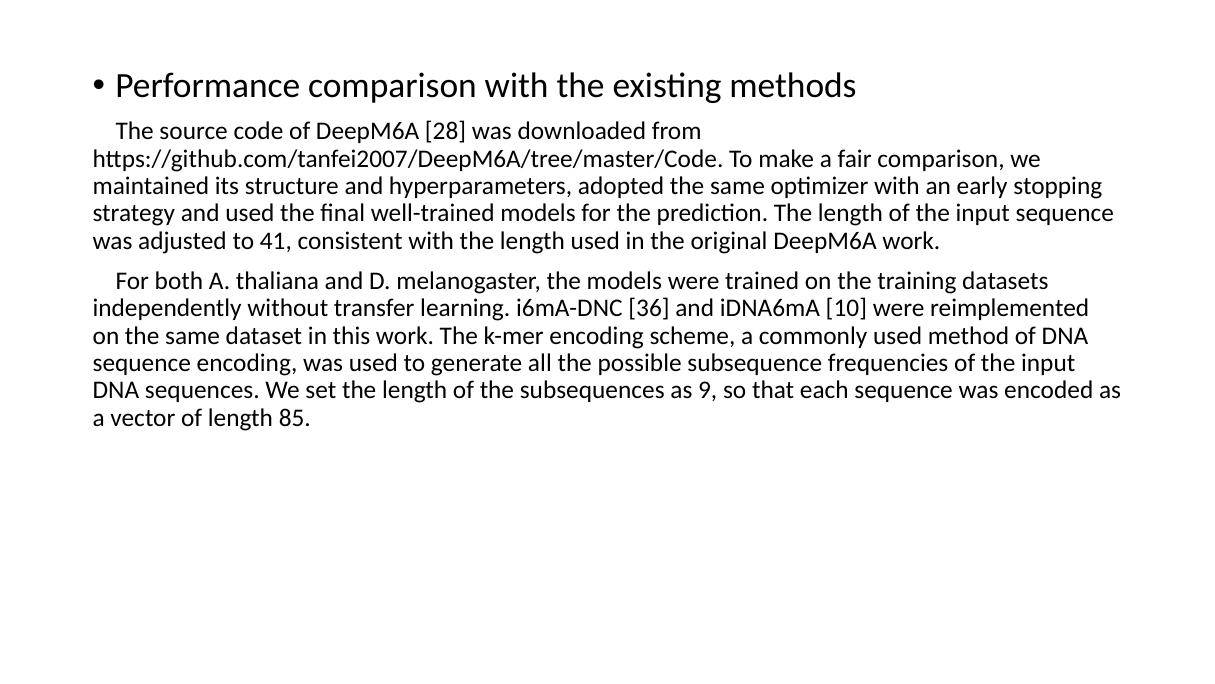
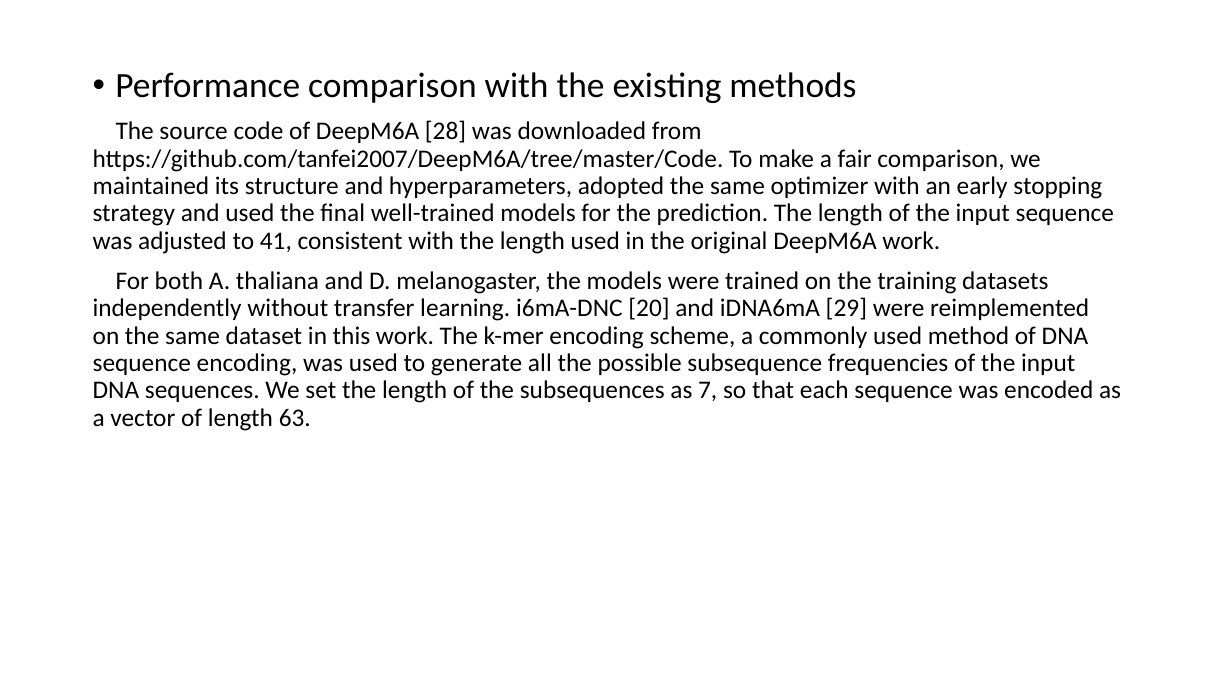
36: 36 -> 20
10: 10 -> 29
9: 9 -> 7
85: 85 -> 63
